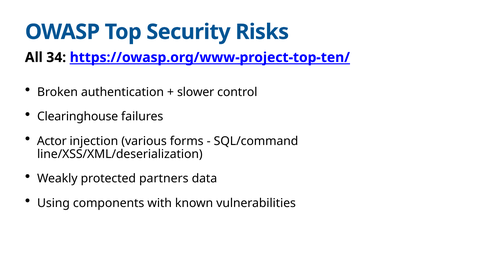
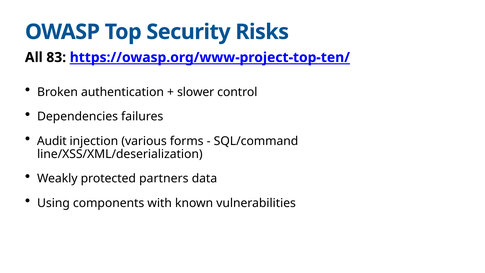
34: 34 -> 83
Clearinghouse: Clearinghouse -> Dependencies
Actor: Actor -> Audit
